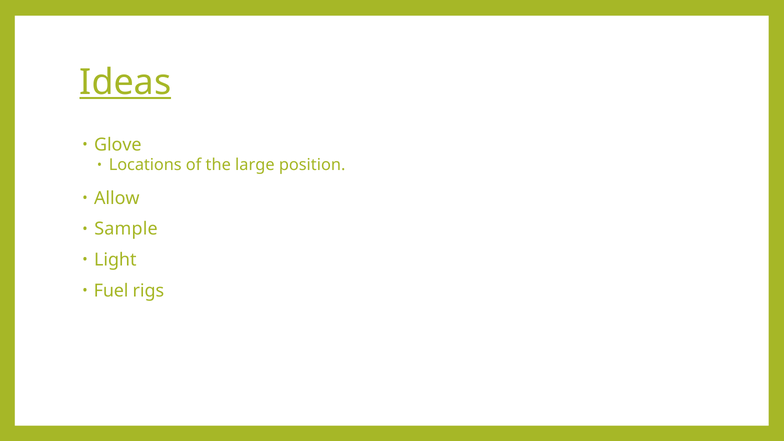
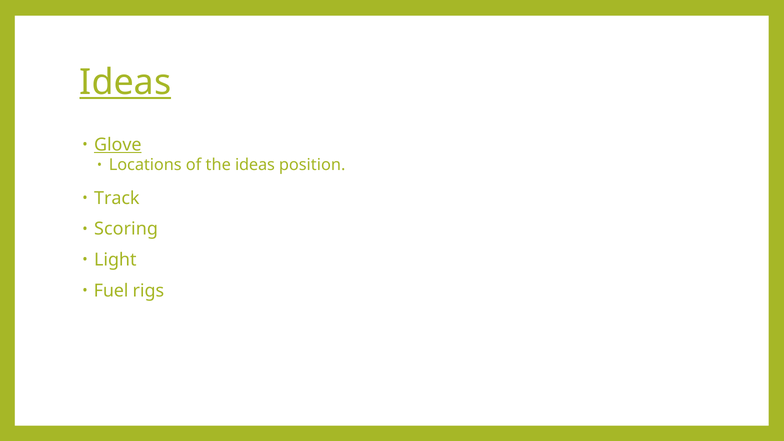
Glove underline: none -> present
the large: large -> ideas
Allow: Allow -> Track
Sample: Sample -> Scoring
